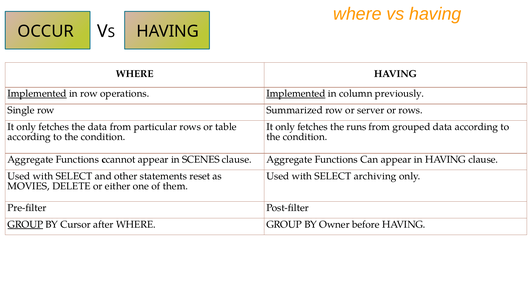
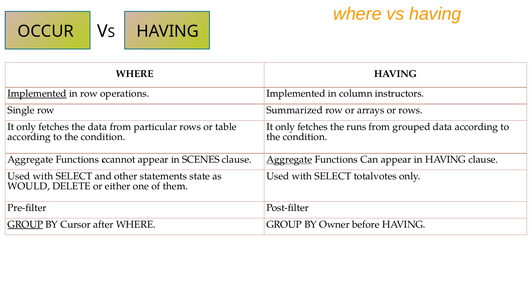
Implemented at (296, 94) underline: present -> none
previously: previously -> instructors
server: server -> arrays
Aggregate at (289, 160) underline: none -> present
reset: reset -> state
archiving: archiving -> totalvotes
MOVIES: MOVIES -> WOULD
